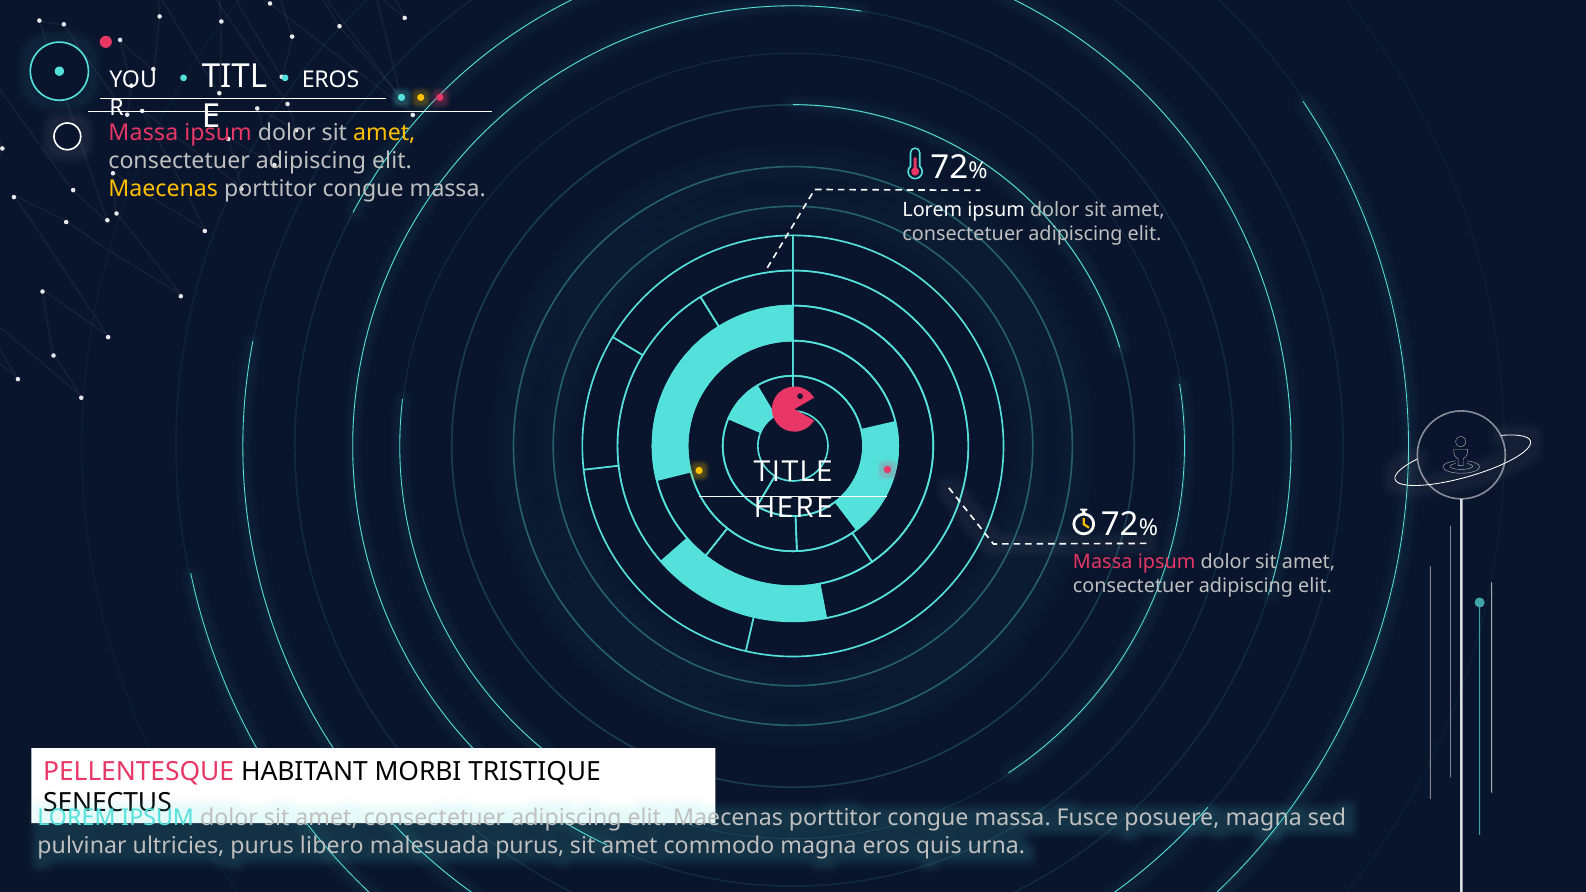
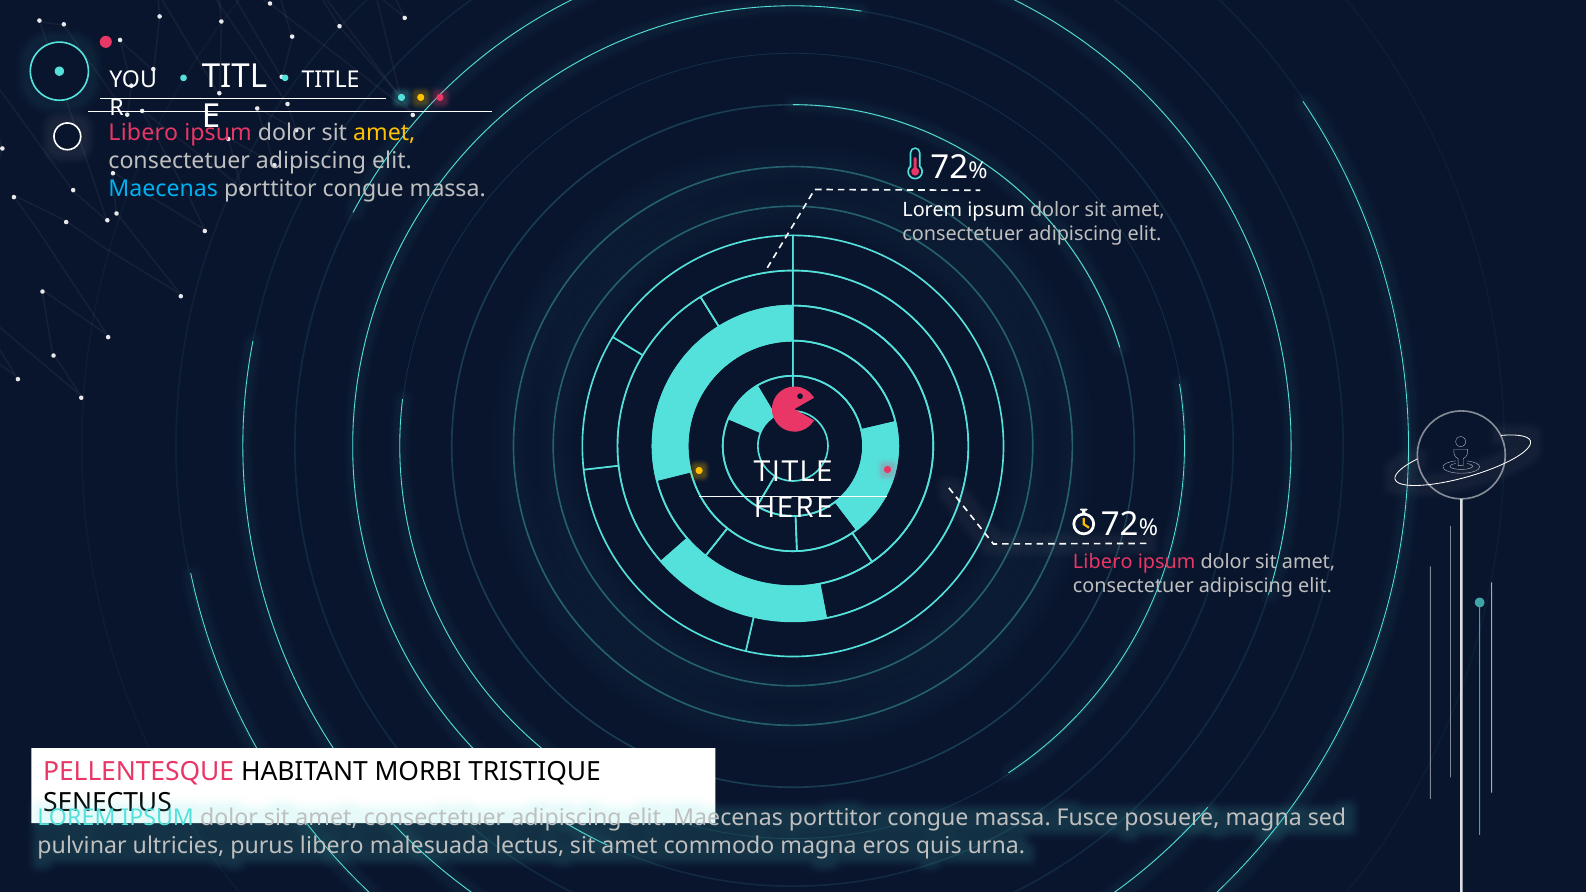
EROS at (331, 80): EROS -> TITLE
Massa at (143, 133): Massa -> Libero
Maecenas at (163, 188) colour: yellow -> light blue
Massa at (1103, 562): Massa -> Libero
malesuada purus: purus -> lectus
